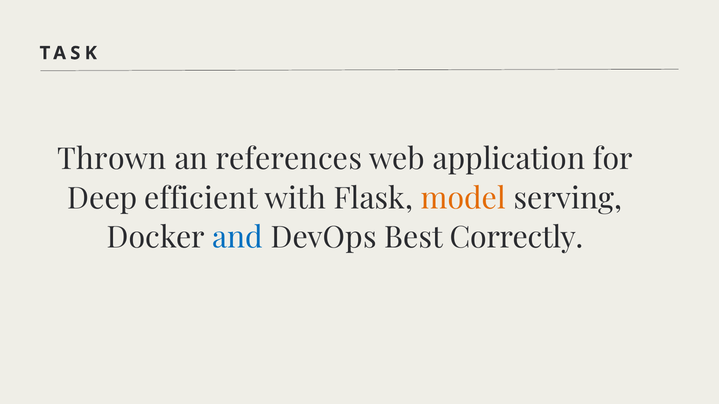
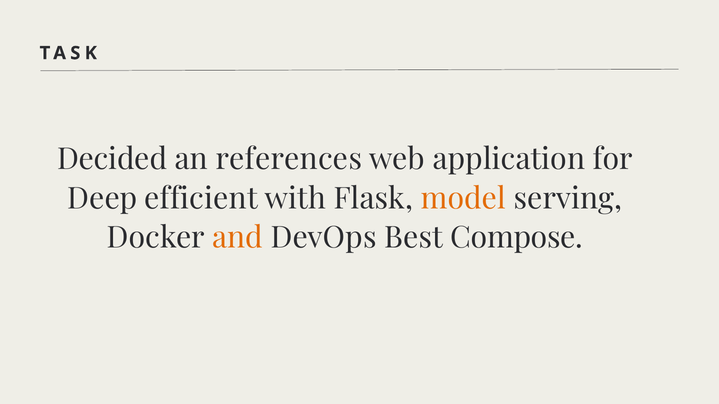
Thrown: Thrown -> Decided
and colour: blue -> orange
Correctly: Correctly -> Compose
